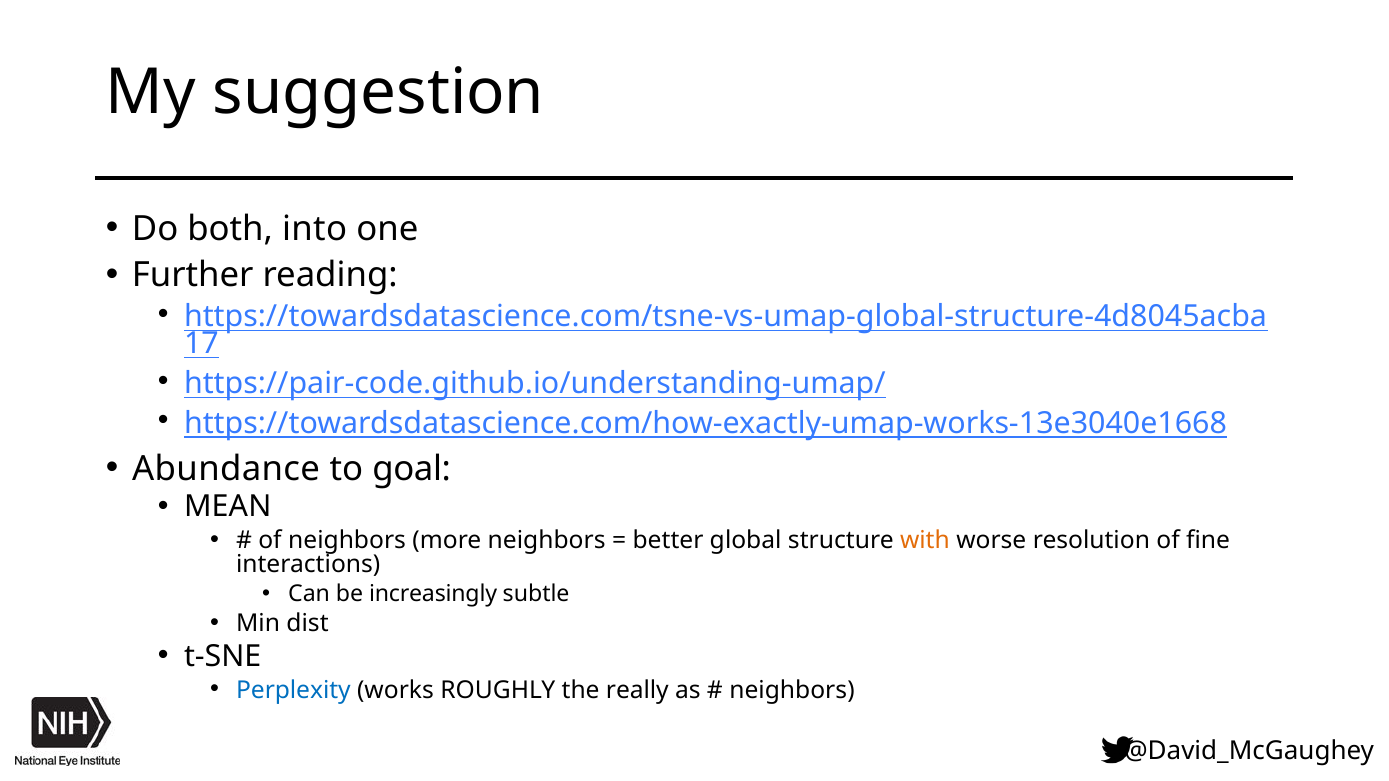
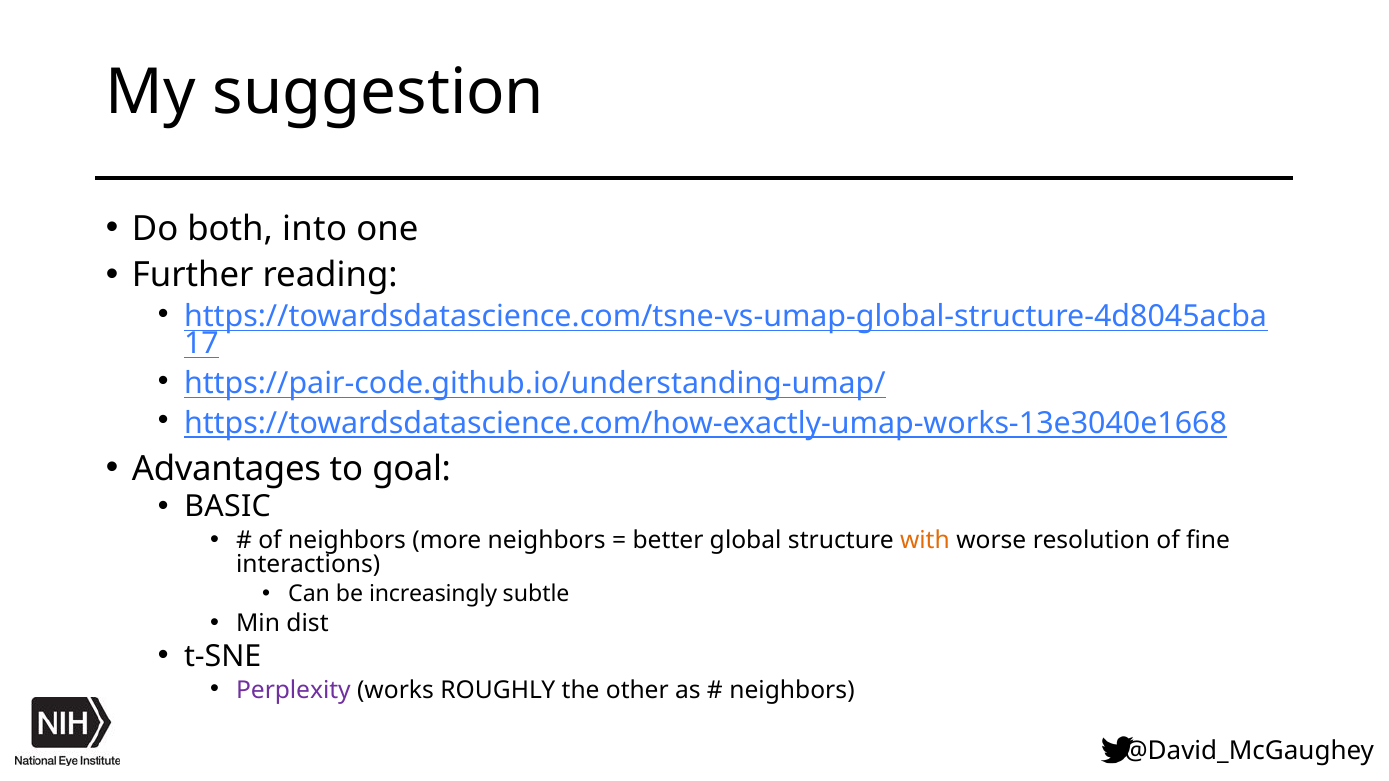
Abundance: Abundance -> Advantages
MEAN: MEAN -> BASIC
Perplexity colour: blue -> purple
really: really -> other
